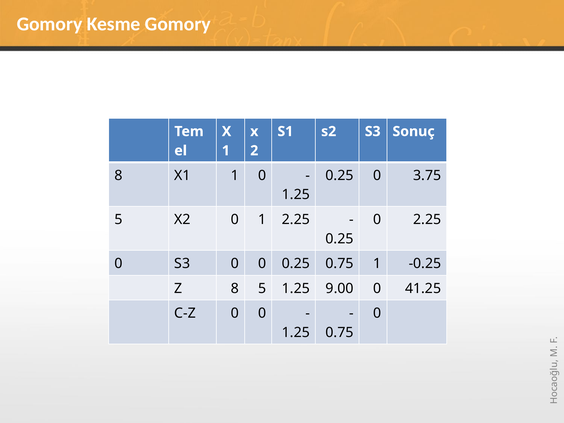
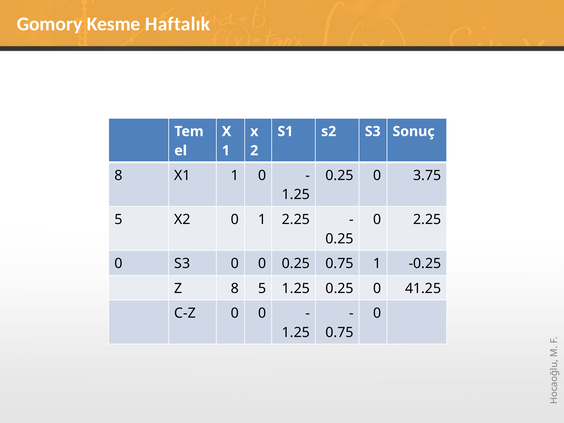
Kesme Gomory: Gomory -> Haftalık
5 1.25 9.00: 9.00 -> 0.25
